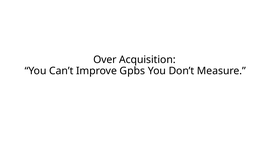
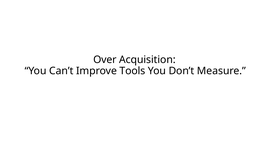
Gpbs: Gpbs -> Tools
